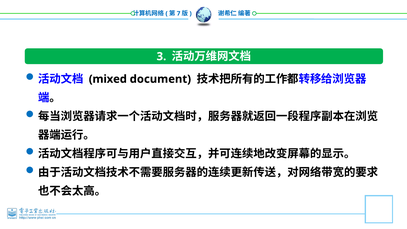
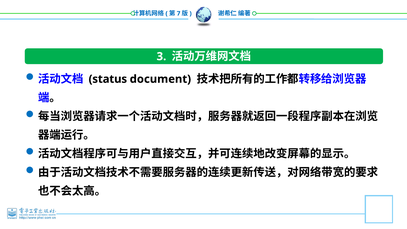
mixed: mixed -> status
